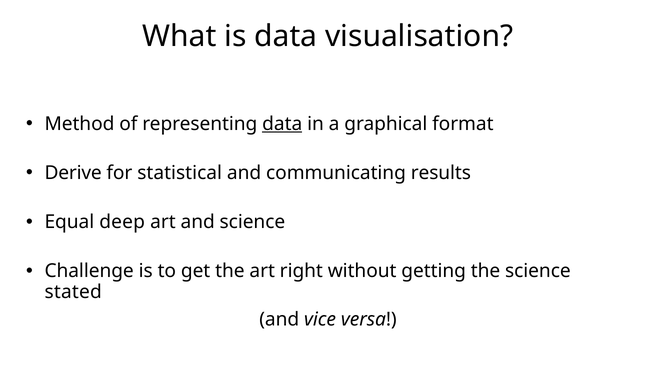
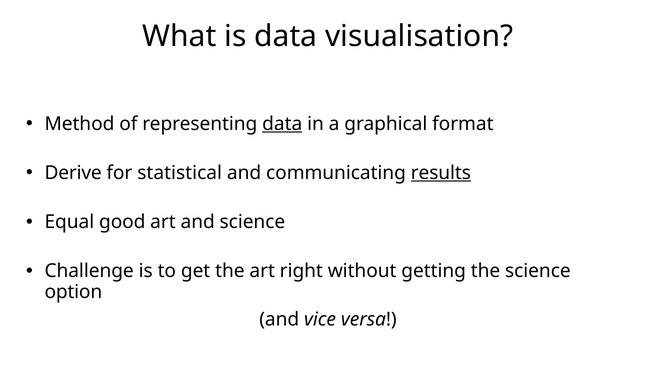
results underline: none -> present
deep: deep -> good
stated: stated -> option
